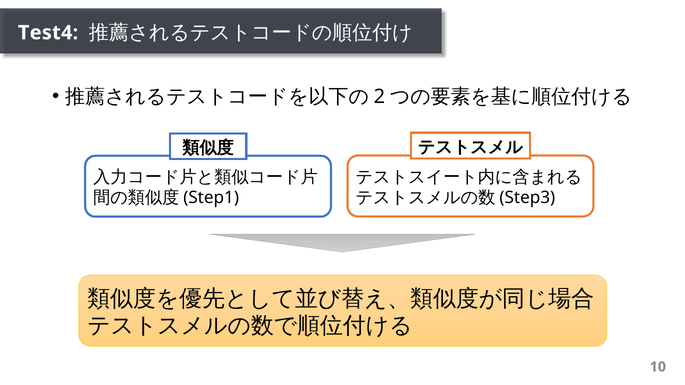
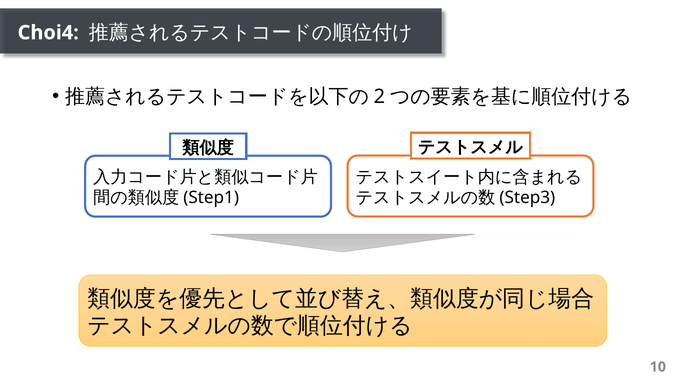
Test4: Test4 -> Choi4
